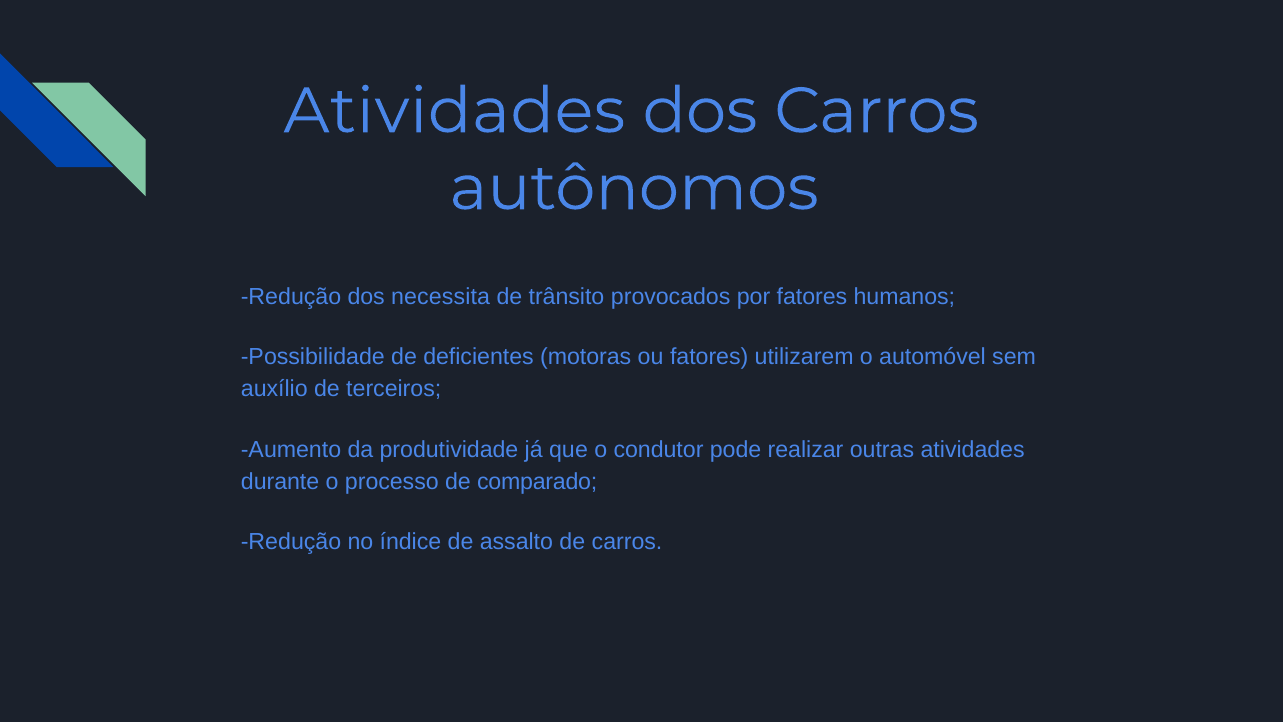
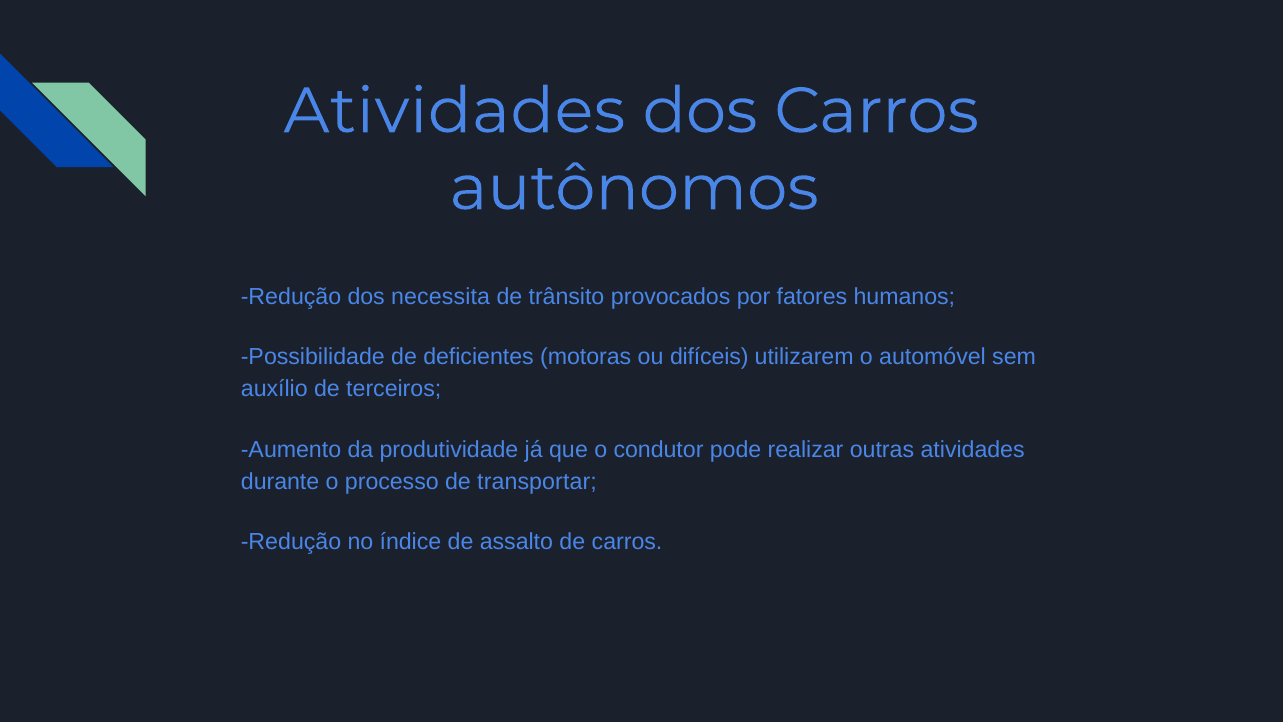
ou fatores: fatores -> difíceis
comparado: comparado -> transportar
